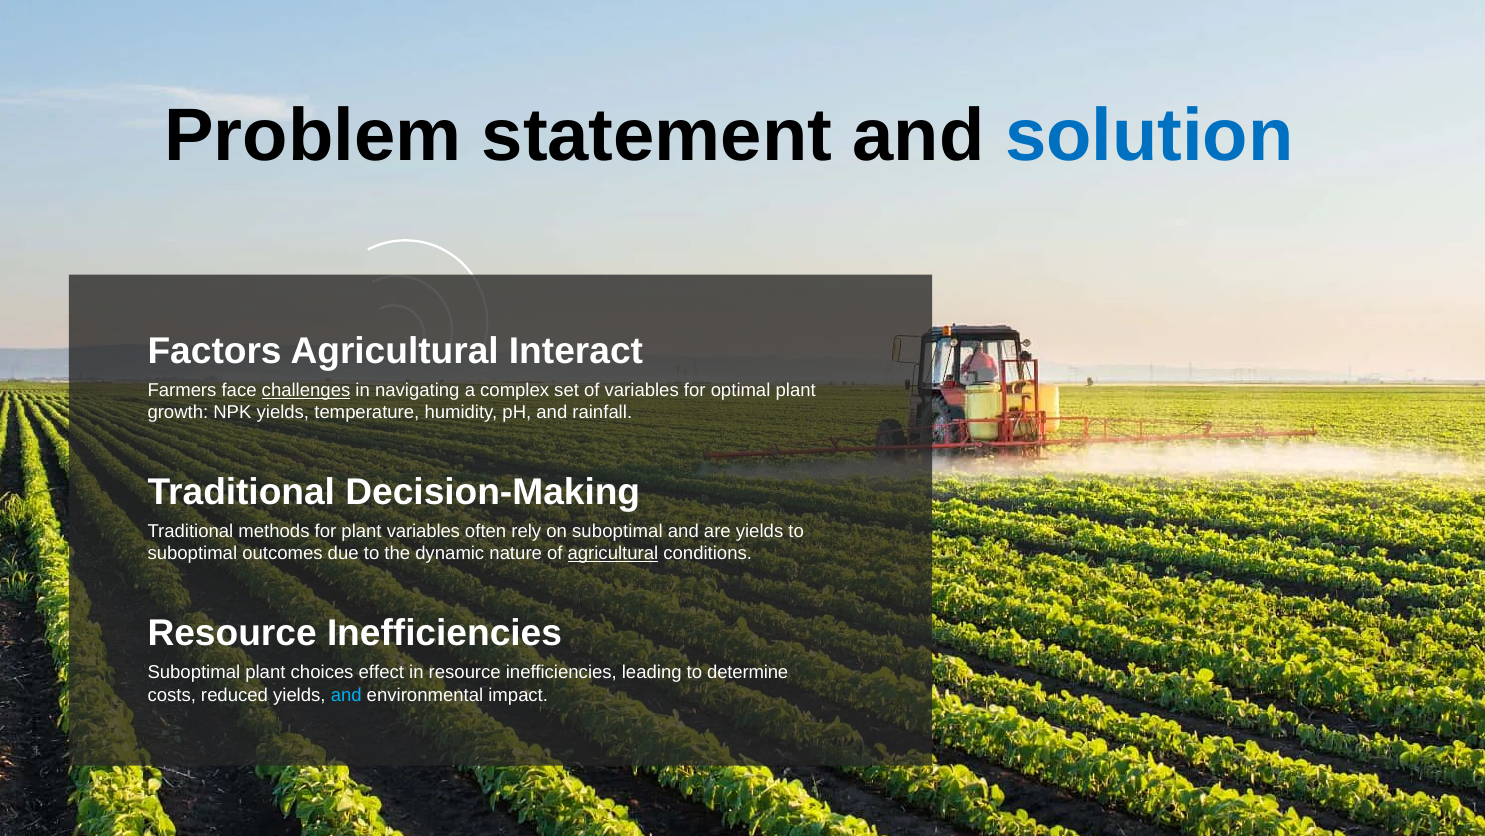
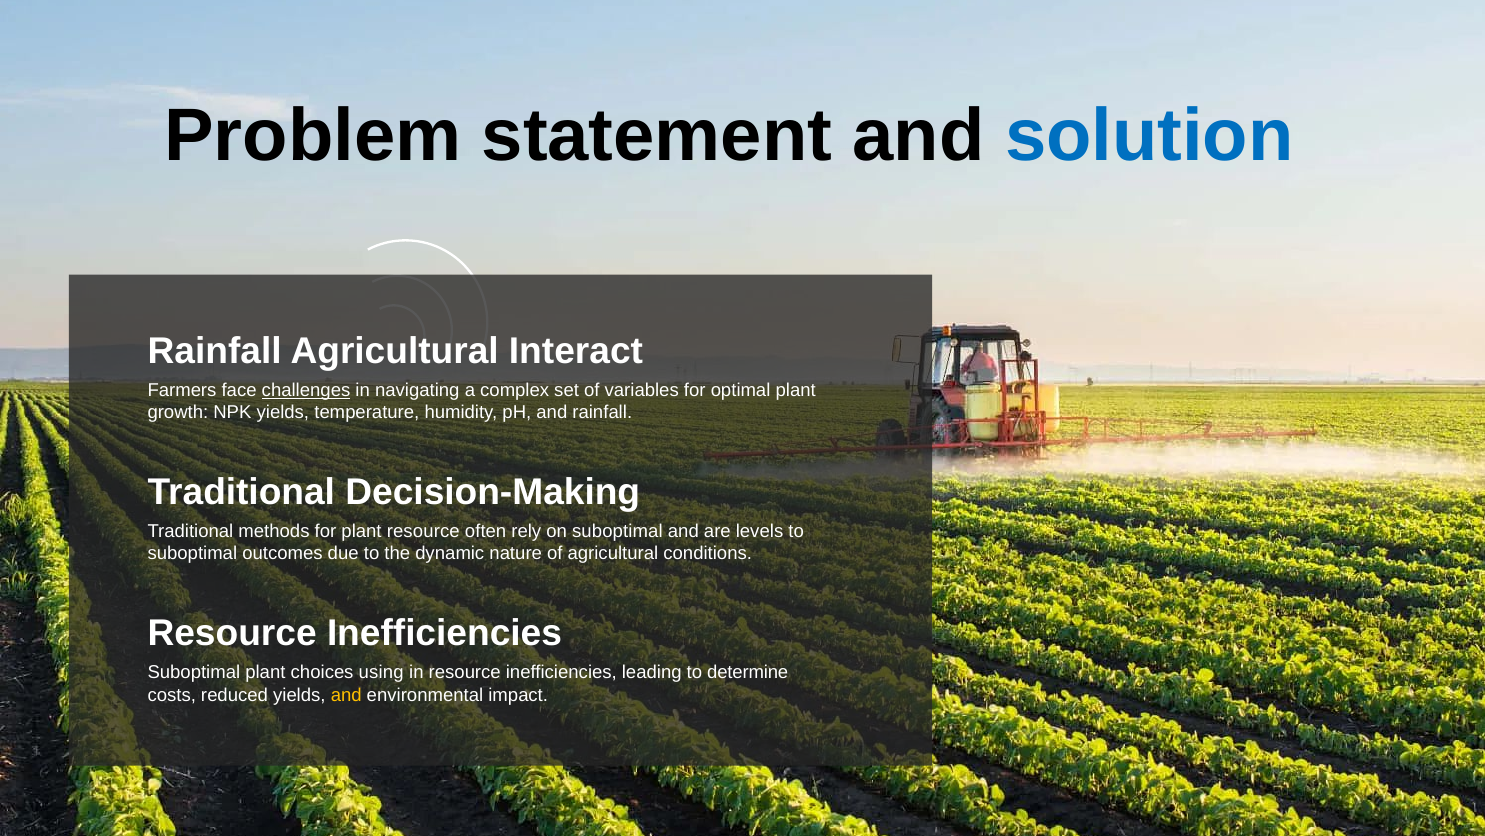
Factors at (215, 351): Factors -> Rainfall
plant variables: variables -> resource
are yields: yields -> levels
agricultural at (613, 553) underline: present -> none
effect: effect -> using
and at (346, 694) colour: light blue -> yellow
